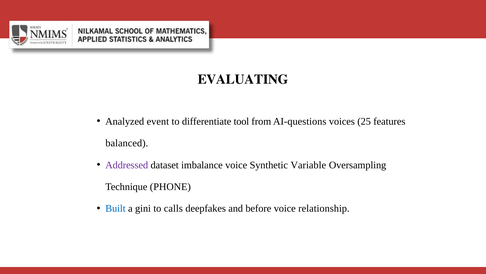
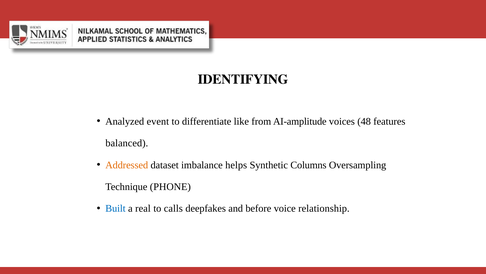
EVALUATING: EVALUATING -> IDENTIFYING
tool: tool -> like
AI-questions: AI-questions -> AI-amplitude
25: 25 -> 48
Addressed colour: purple -> orange
imbalance voice: voice -> helps
Variable: Variable -> Columns
gini: gini -> real
